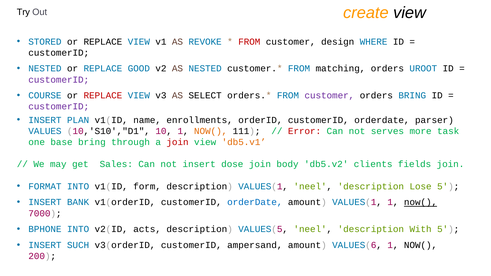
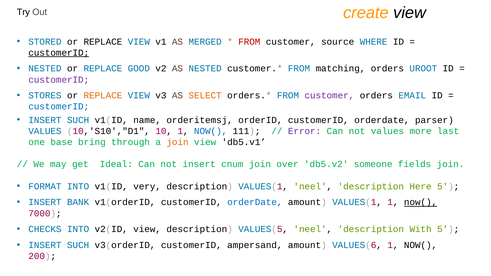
REVOKE: REVOKE -> MERGED
design: design -> source
customerID at (59, 53) underline: none -> present
COURSE: COURSE -> STORES
REPLACE at (103, 96) colour: red -> orange
SELECT colour: black -> orange
orders BRING: BRING -> EMAIL
customerID at (59, 107) colour: purple -> blue
PLAN at (78, 120): PLAN -> SUCH
enrollments: enrollments -> orderitemsj
NOW( at (211, 131) colour: orange -> blue
Error colour: red -> purple
not serves: serves -> values
task: task -> last
join at (178, 142) colour: red -> orange
db5.v1 colour: orange -> black
Sales: Sales -> Ideal
dose: dose -> cnum
body: body -> over
clients: clients -> someone
form: form -> very
Lose: Lose -> Here
BPHONE: BPHONE -> CHECKS
v2(ID acts: acts -> view
